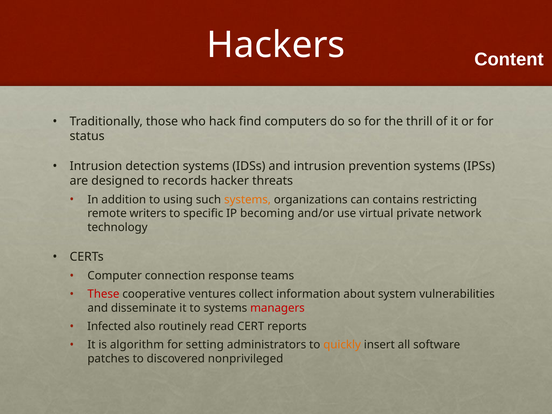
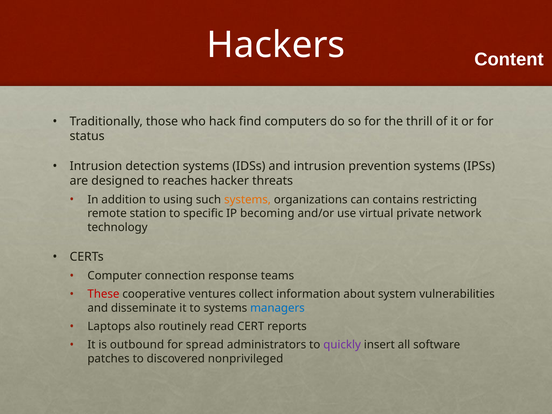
records: records -> reaches
writers: writers -> station
managers colour: red -> blue
Infected: Infected -> Laptops
algorithm: algorithm -> outbound
setting: setting -> spread
quickly colour: orange -> purple
